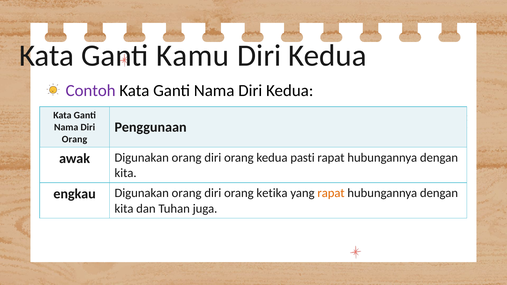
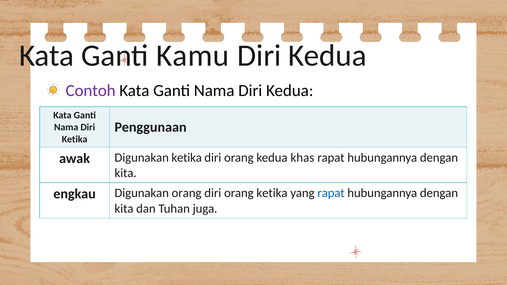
Orang at (75, 139): Orang -> Ketika
awak Digunakan orang: orang -> ketika
pasti: pasti -> khas
rapat at (331, 193) colour: orange -> blue
